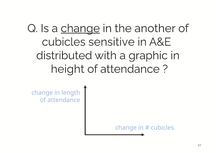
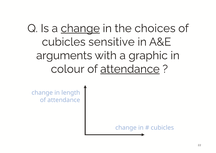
another: another -> choices
distributed: distributed -> arguments
height: height -> colour
attendance at (130, 69) underline: none -> present
